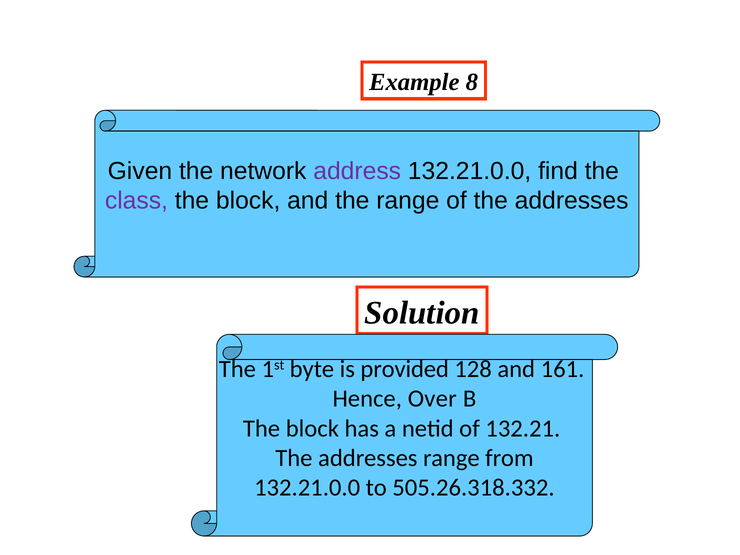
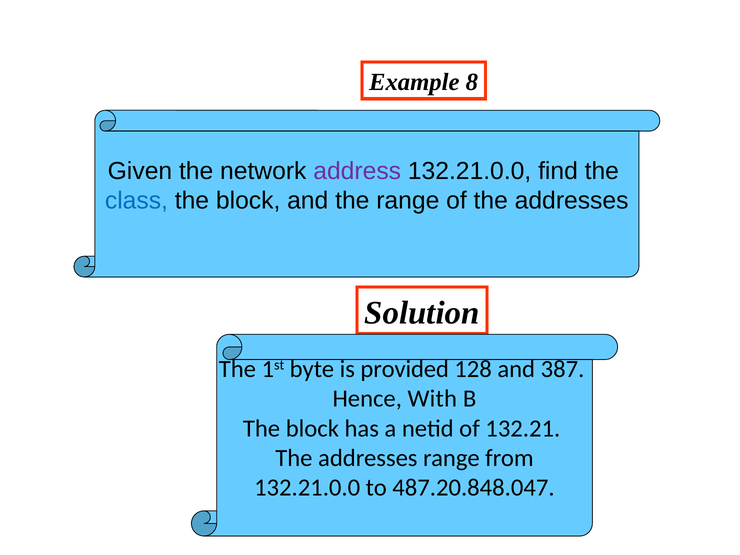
class colour: purple -> blue
161: 161 -> 387
Over: Over -> With
505.26.318.332: 505.26.318.332 -> 487.20.848.047
